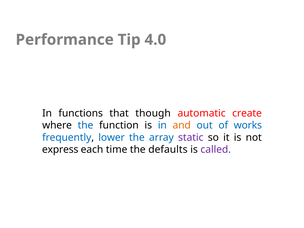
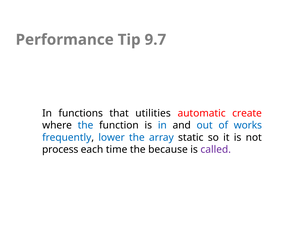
4.0: 4.0 -> 9.7
though: though -> utilities
and colour: orange -> black
static colour: purple -> black
express: express -> process
defaults: defaults -> because
